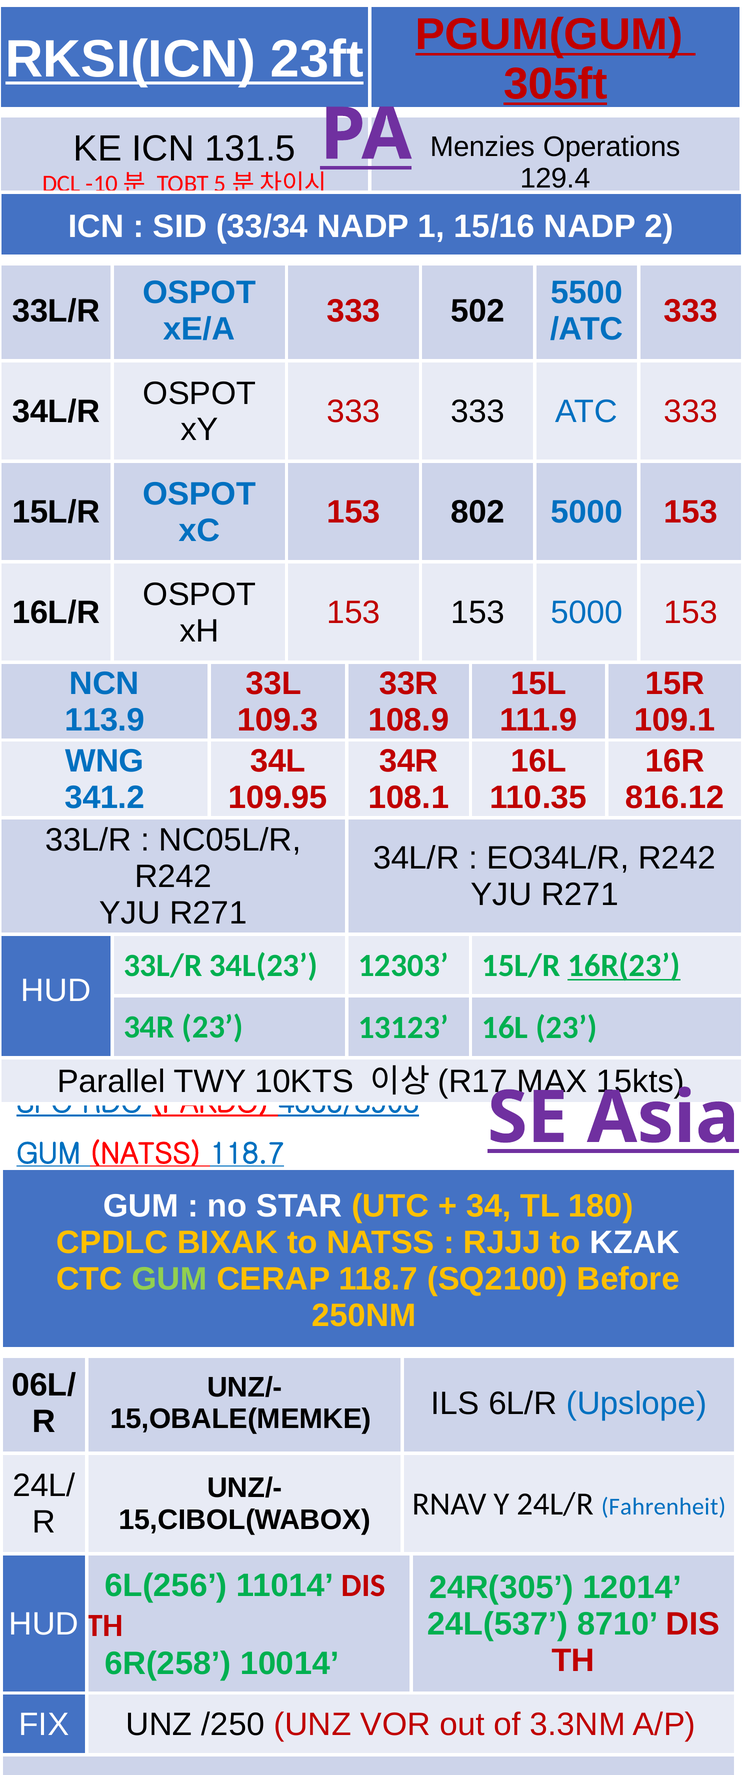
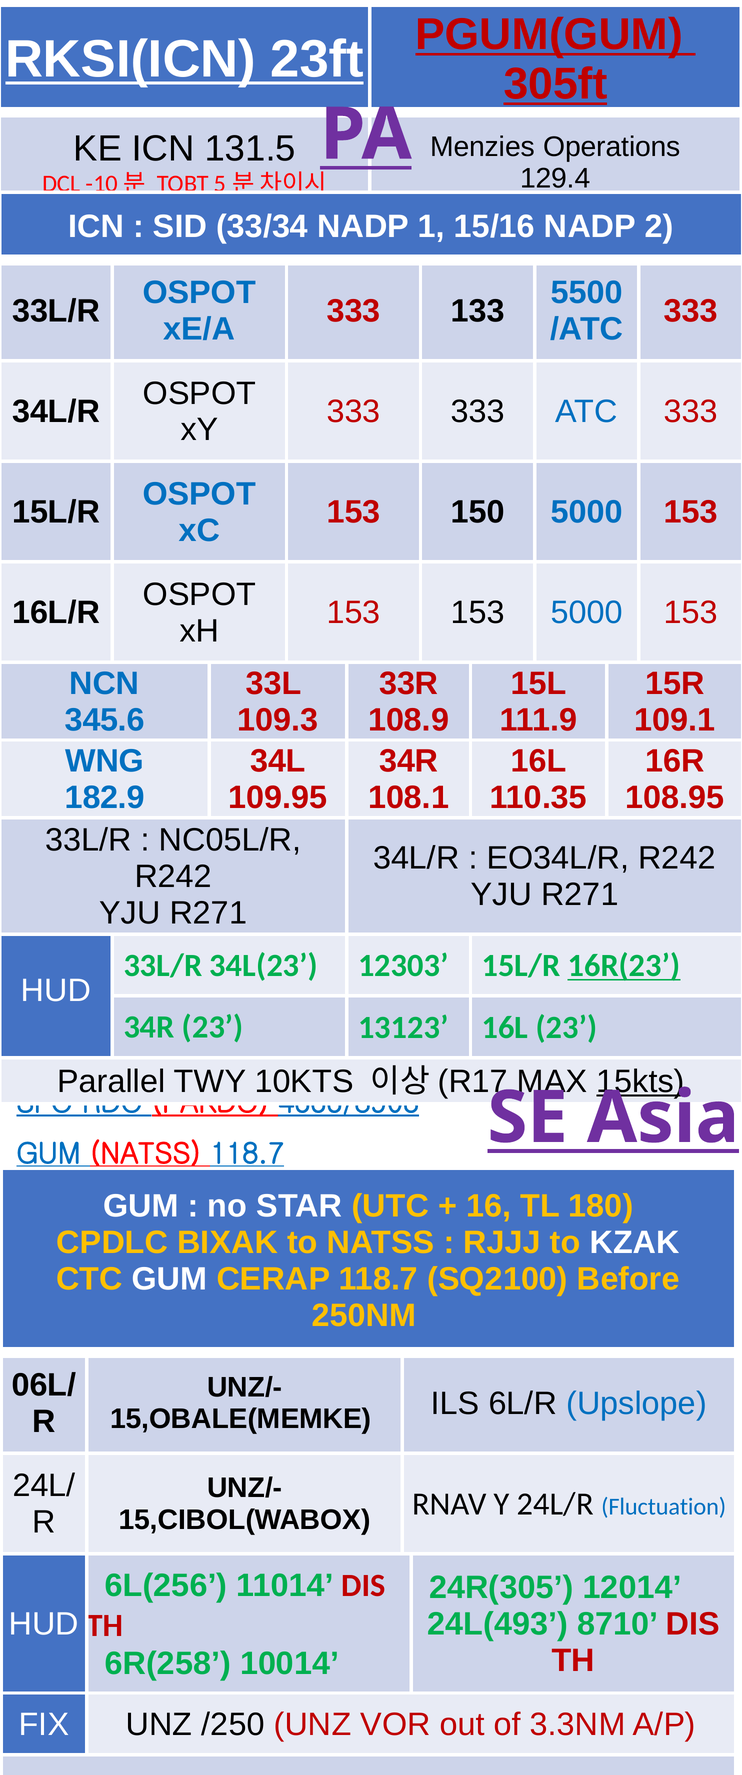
502: 502 -> 133
802: 802 -> 150
113.9: 113.9 -> 345.6
341.2: 341.2 -> 182.9
816.12: 816.12 -> 108.95
15kts underline: none -> present
34: 34 -> 16
GUM at (170, 1279) colour: light green -> white
Fahrenheit: Fahrenheit -> Fluctuation
24L(537: 24L(537 -> 24L(493
